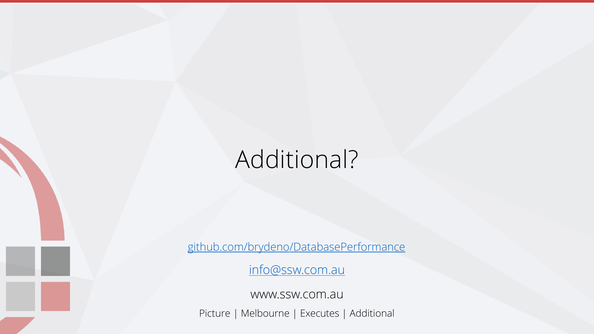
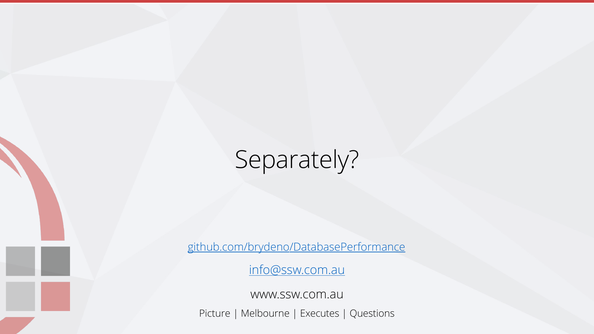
Additional at (297, 160): Additional -> Separately
Additional at (372, 314): Additional -> Questions
